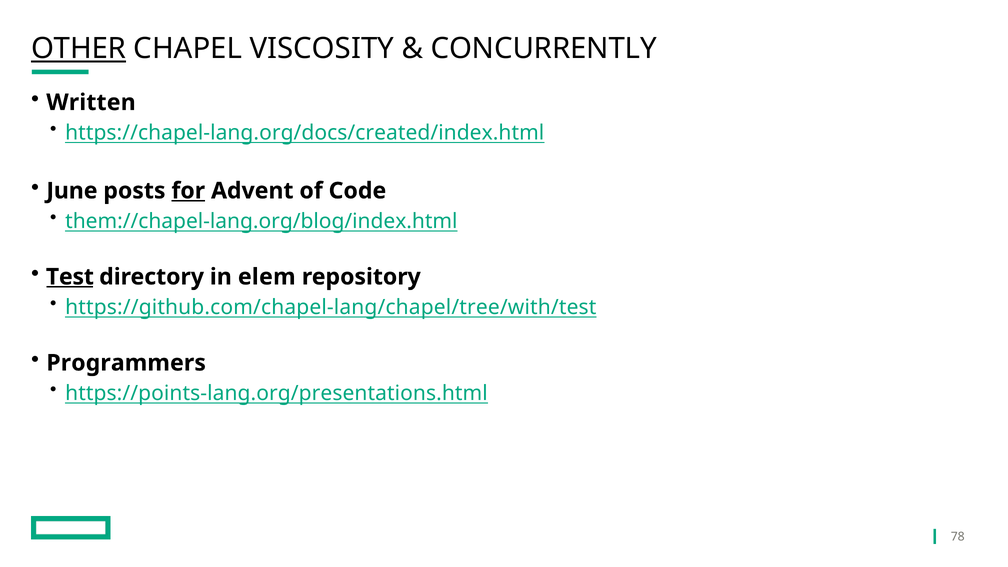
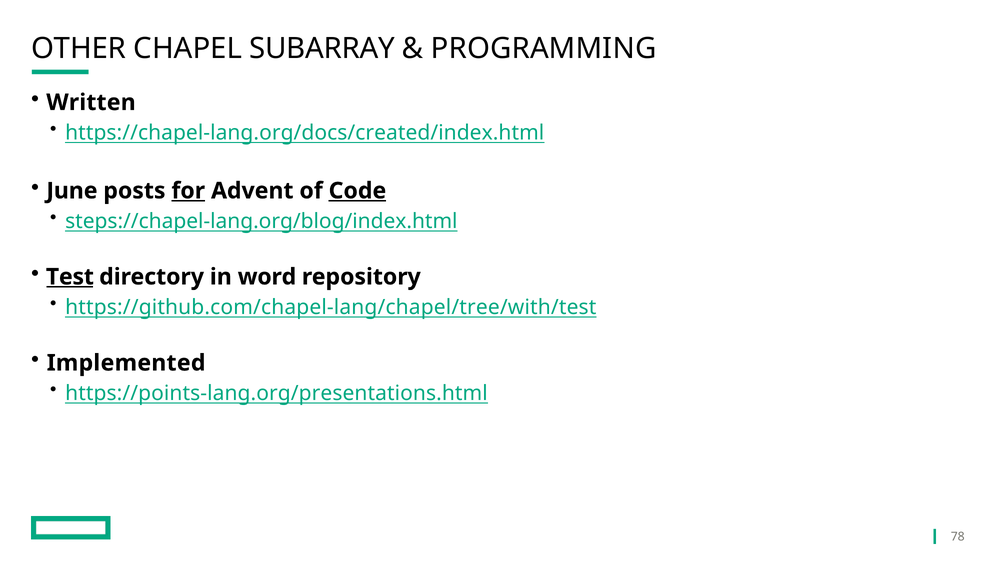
OTHER underline: present -> none
VISCOSITY: VISCOSITY -> SUBARRAY
CONCURRENTLY: CONCURRENTLY -> PROGRAMMING
Code underline: none -> present
them://chapel-lang.org/blog/index.html: them://chapel-lang.org/blog/index.html -> steps://chapel-lang.org/blog/index.html
elem: elem -> word
Programmers: Programmers -> Implemented
